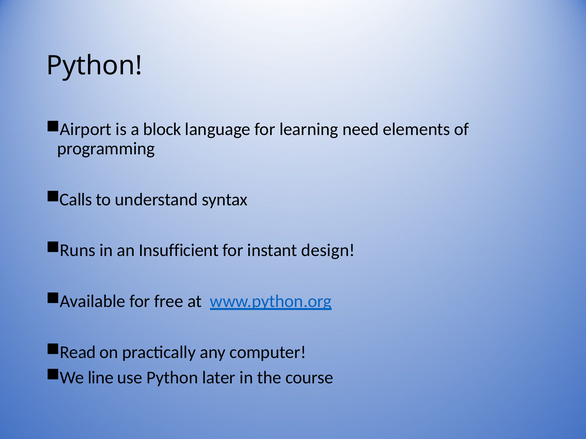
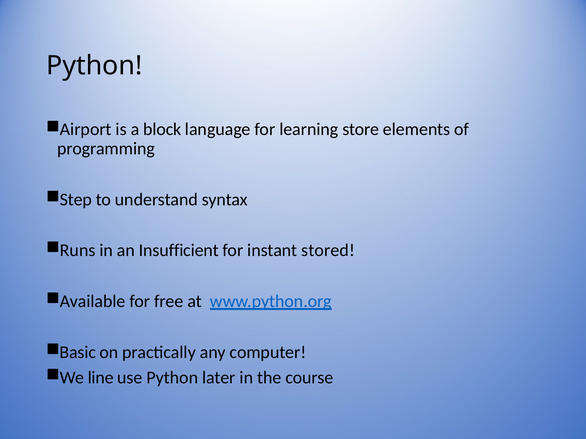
need: need -> store
Calls: Calls -> Step
design: design -> stored
Read: Read -> Basic
